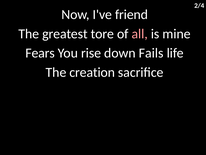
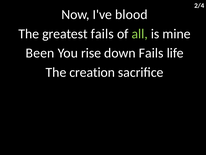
friend: friend -> blood
greatest tore: tore -> fails
all colour: pink -> light green
Fears: Fears -> Been
